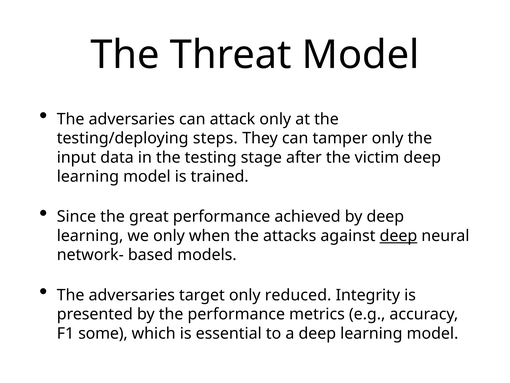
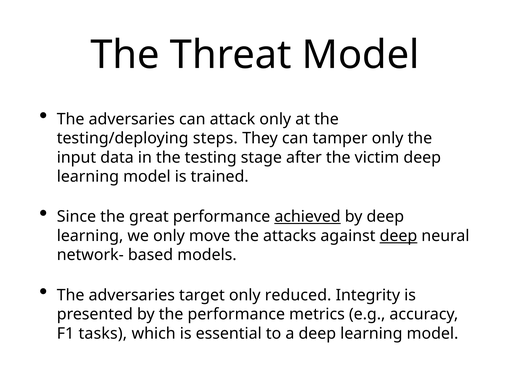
achieved underline: none -> present
when: when -> move
some: some -> tasks
